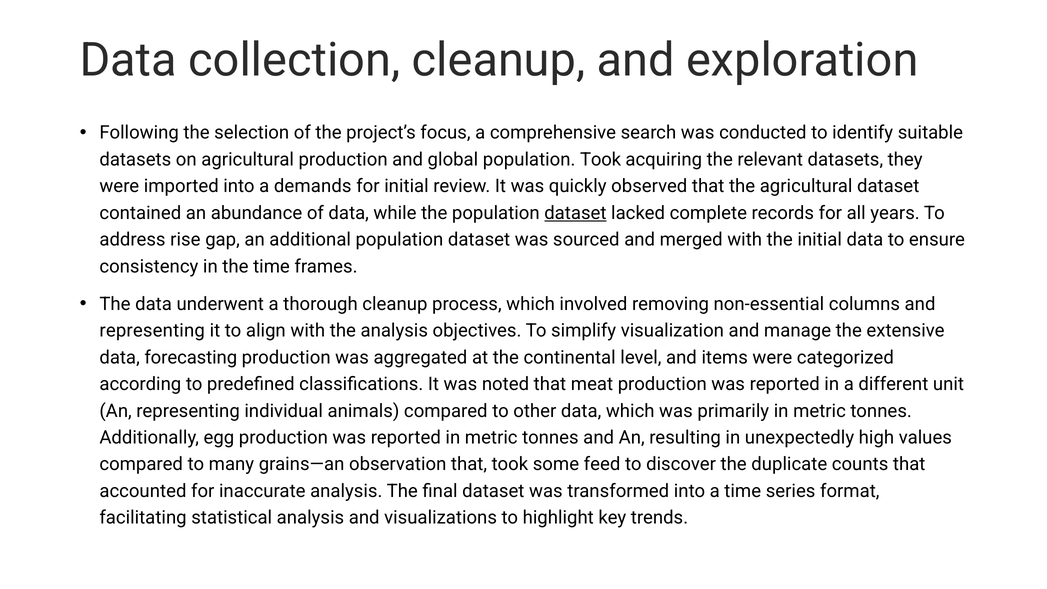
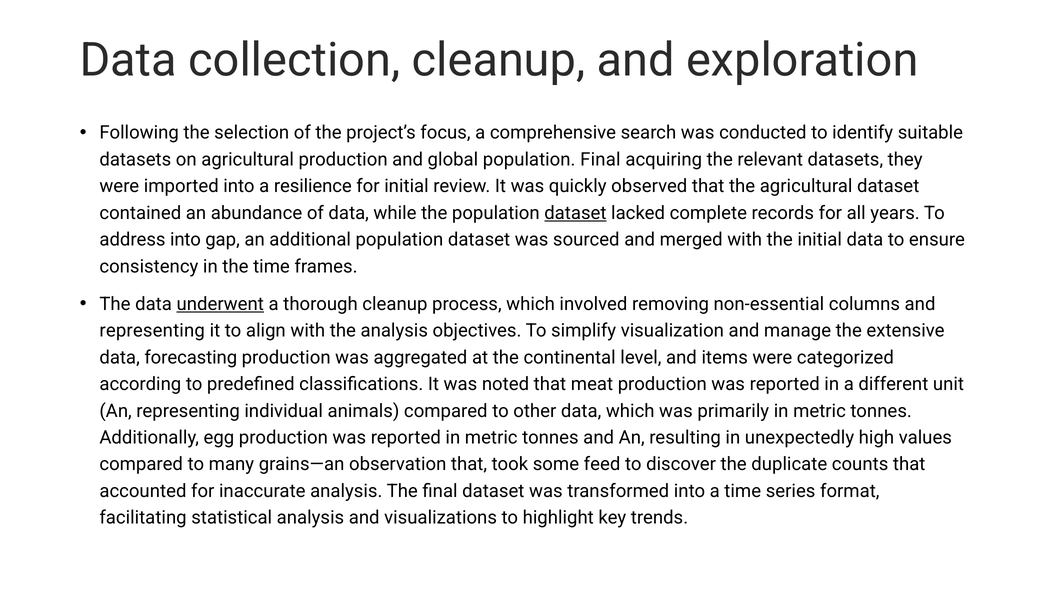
population Took: Took -> Final
demands: demands -> resilience
address rise: rise -> into
underwent underline: none -> present
